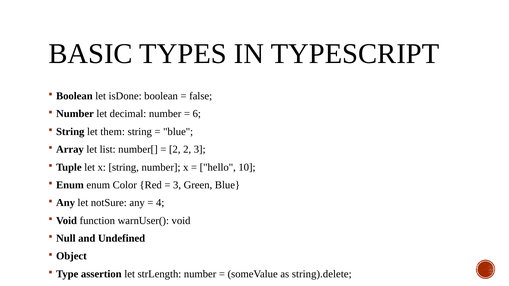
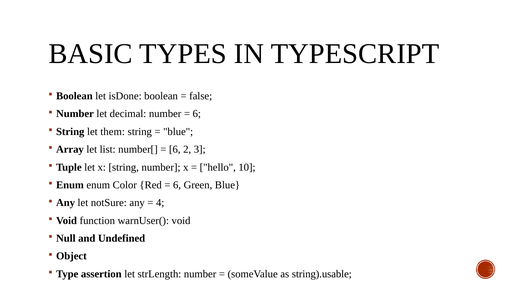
2 at (175, 150): 2 -> 6
3 at (177, 185): 3 -> 6
string).delete: string).delete -> string).usable
